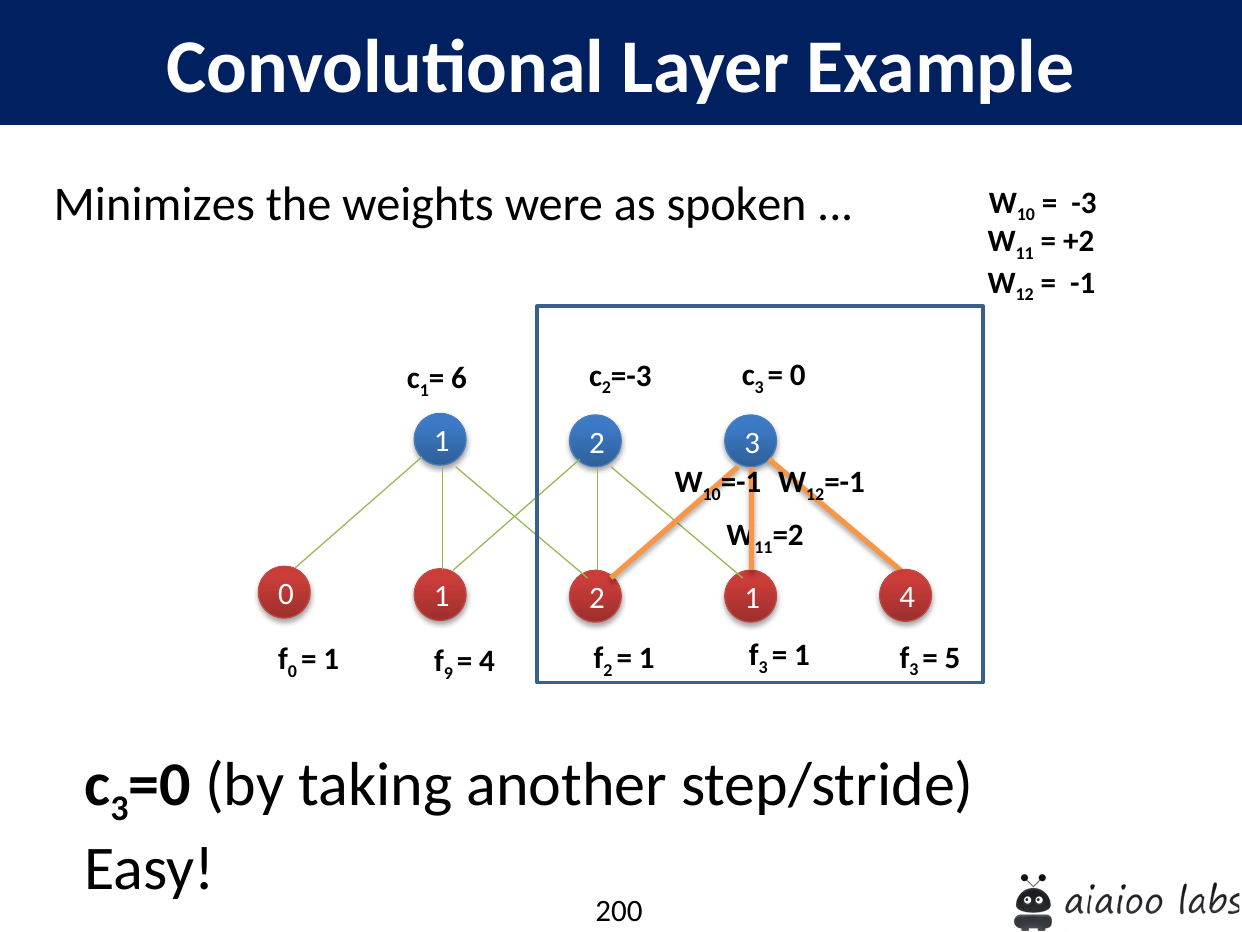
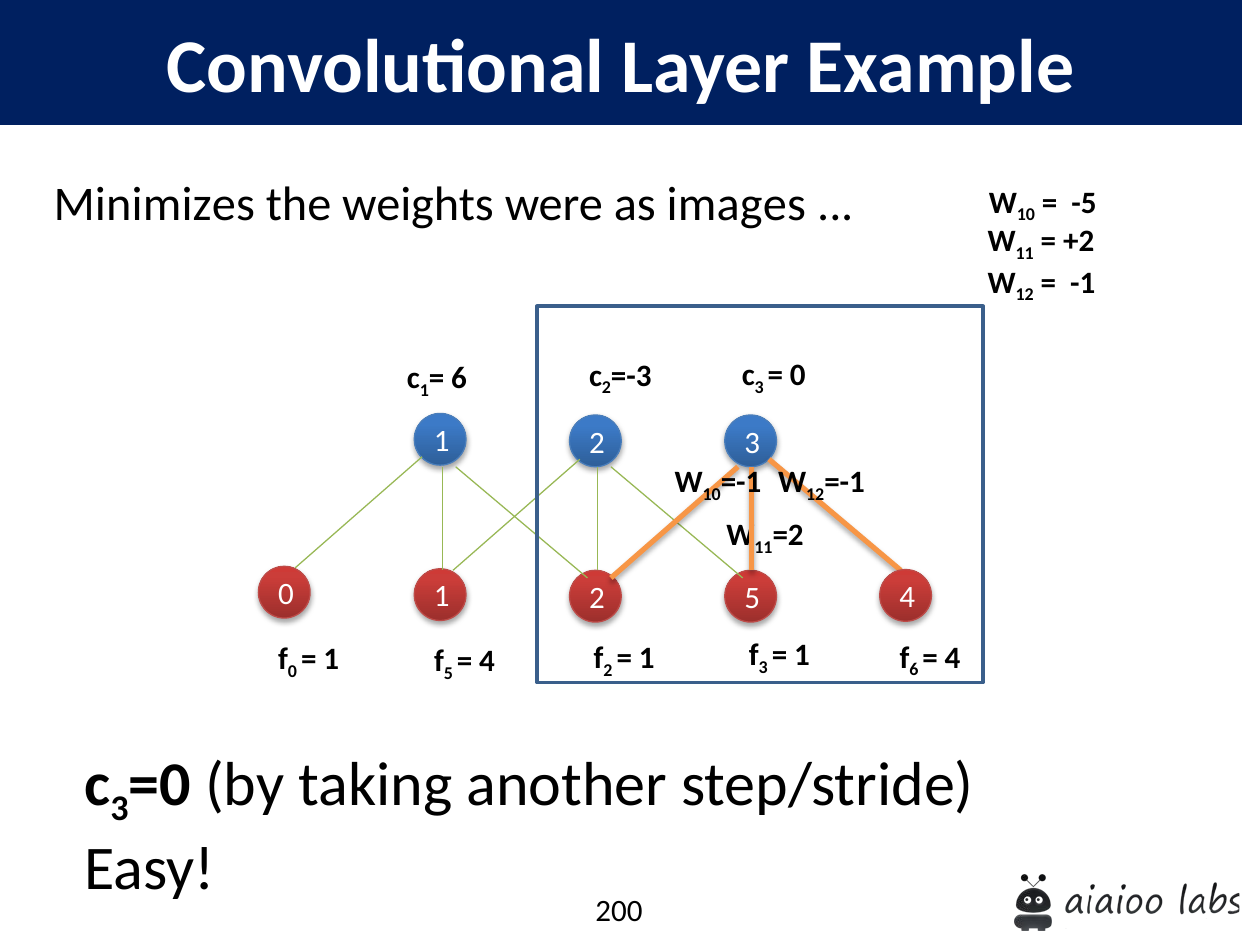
spoken: spoken -> images
-3: -3 -> -5
2 1: 1 -> 5
3 at (914, 670): 3 -> 6
5 at (952, 658): 5 -> 4
9 at (448, 673): 9 -> 5
